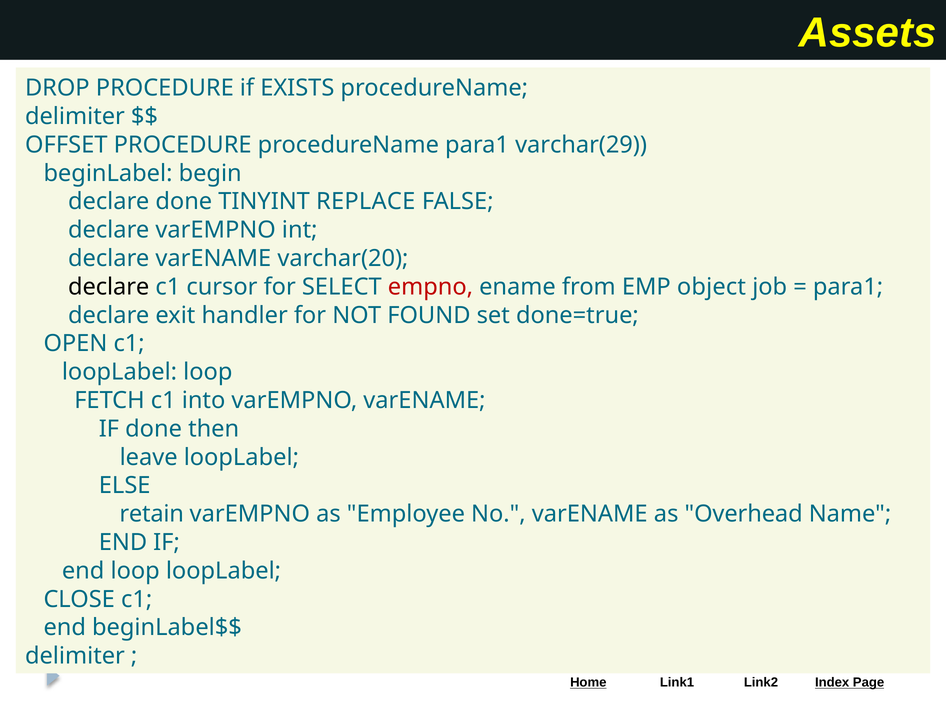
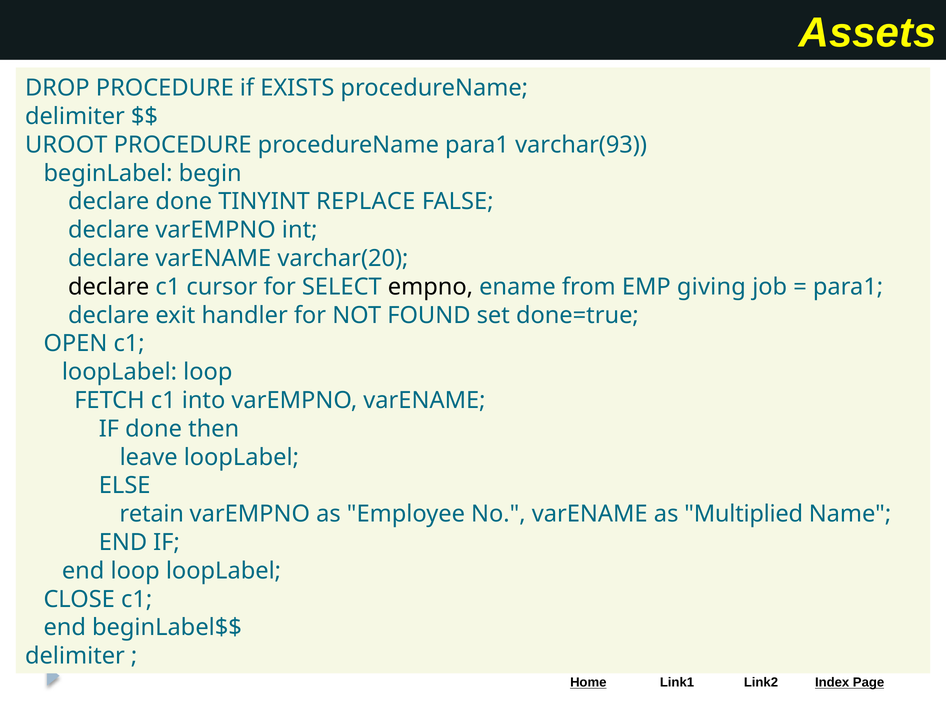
OFFSET: OFFSET -> UROOT
varchar(29: varchar(29 -> varchar(93
empno colour: red -> black
object: object -> giving
Overhead: Overhead -> Multiplied
